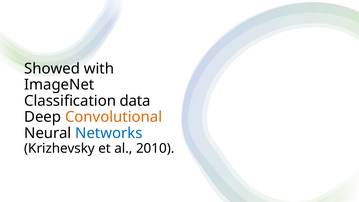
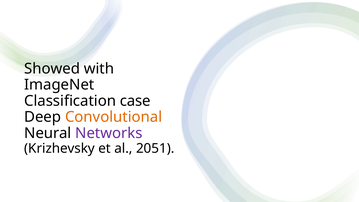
data: data -> case
Networks colour: blue -> purple
2010: 2010 -> 2051
